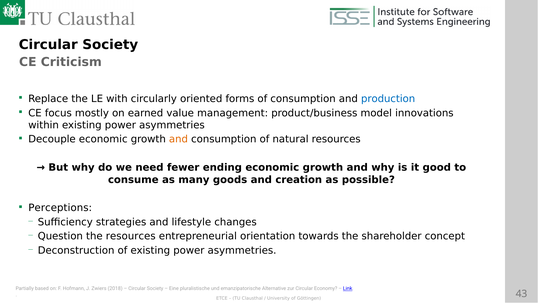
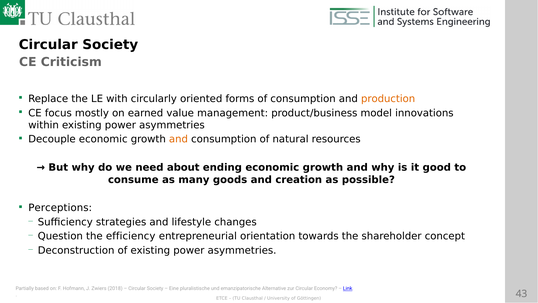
production colour: blue -> orange
fewer: fewer -> about
the resources: resources -> efficiency
